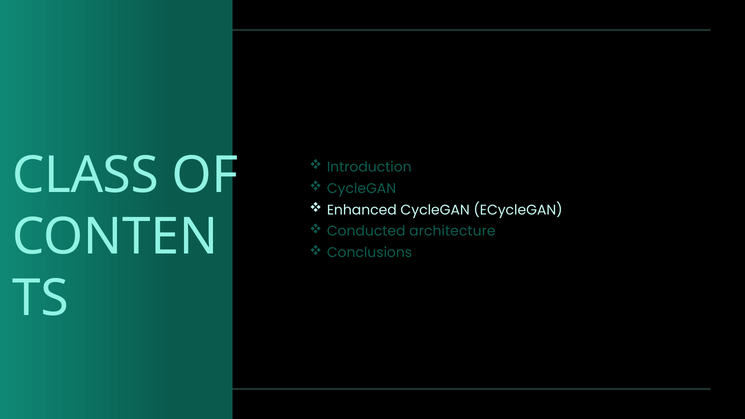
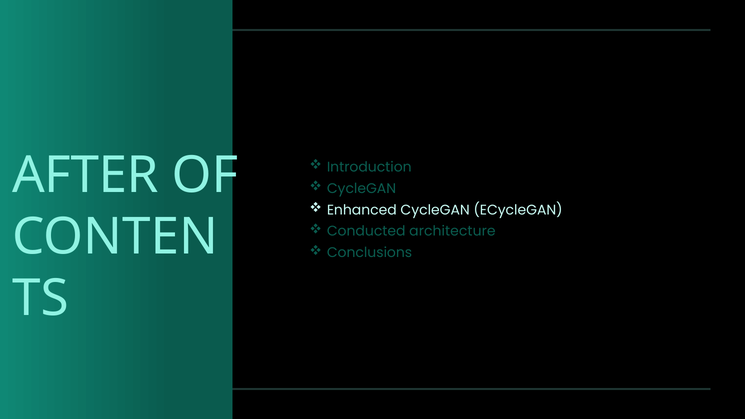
CLASS: CLASS -> AFTER
